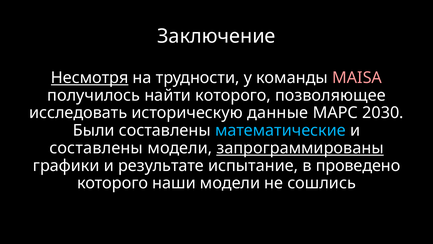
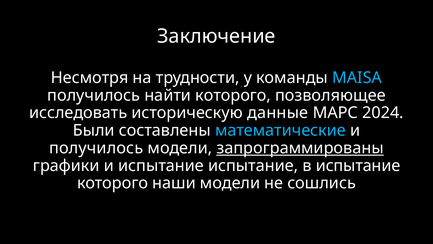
Несмотря underline: present -> none
MAISA colour: pink -> light blue
2030: 2030 -> 2024
составлены at (96, 148): составлены -> получилось
и результате: результате -> испытание
в проведено: проведено -> испытание
